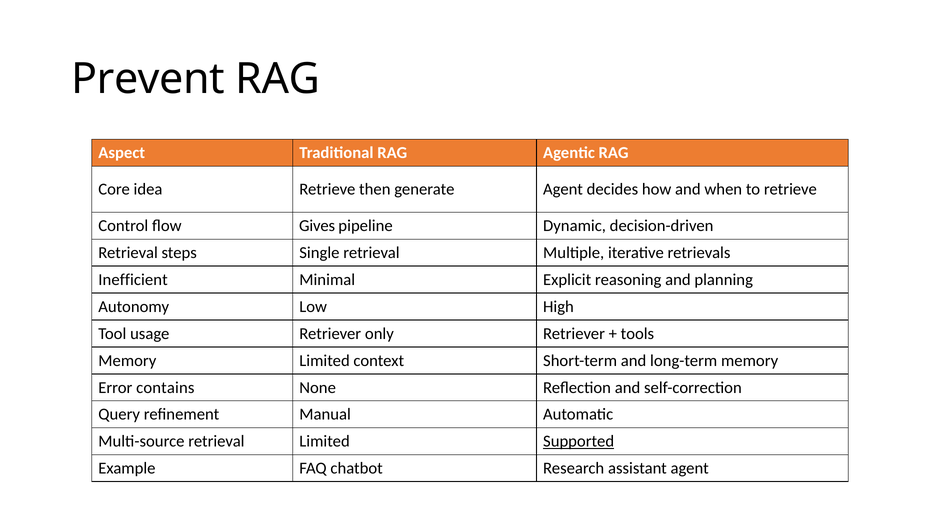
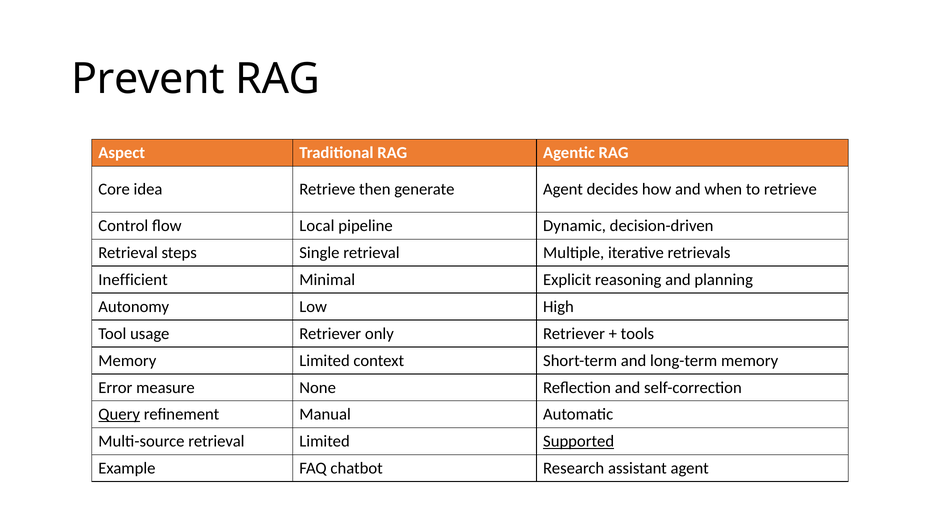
Gives: Gives -> Local
contains: contains -> measure
Query underline: none -> present
